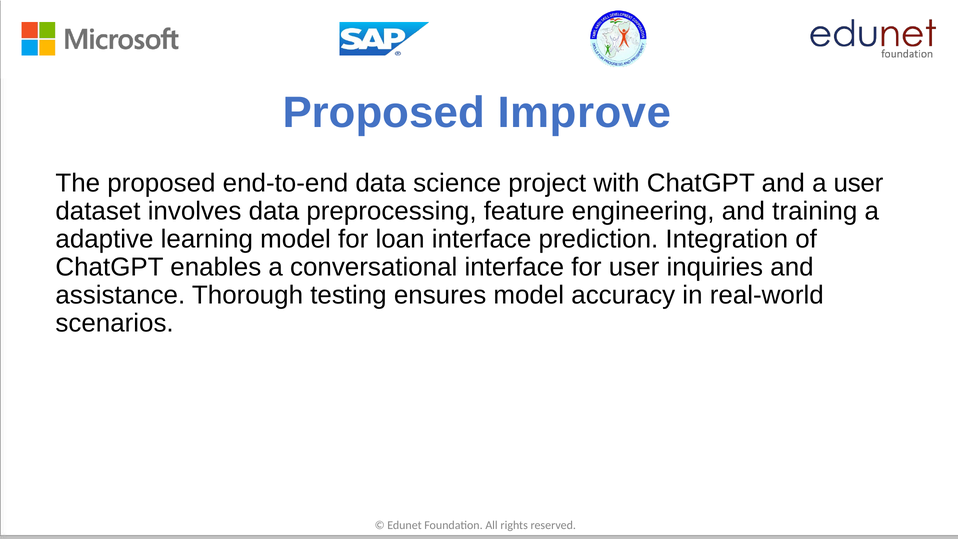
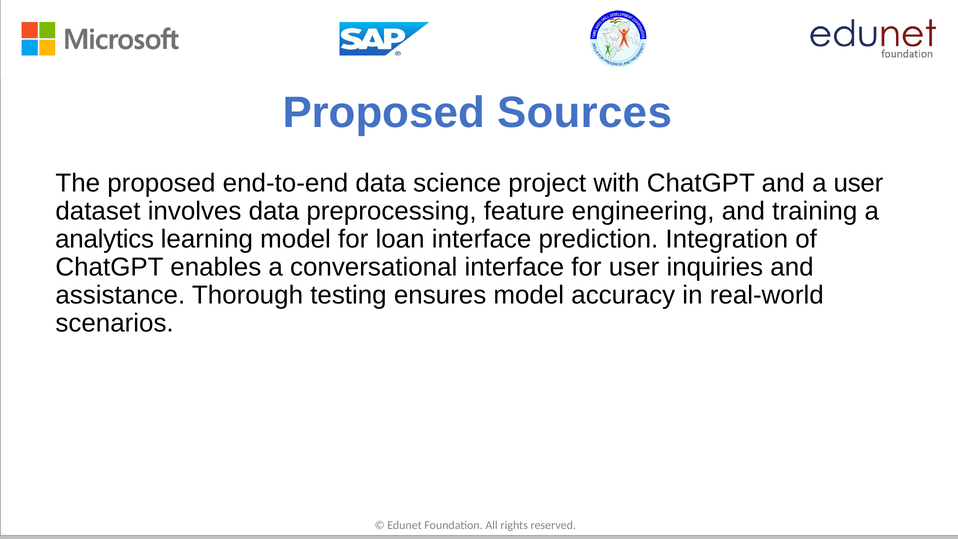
Improve: Improve -> Sources
adaptive: adaptive -> analytics
